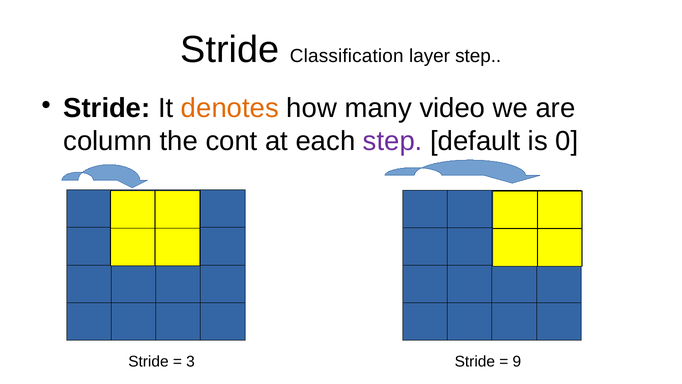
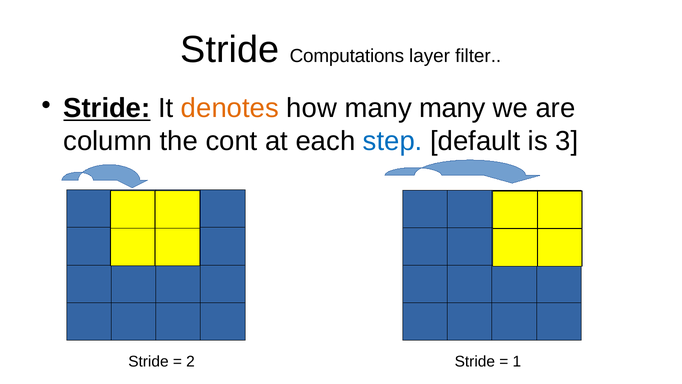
Classification: Classification -> Computations
layer step: step -> filter
Stride at (107, 108) underline: none -> present
many video: video -> many
step at (393, 141) colour: purple -> blue
0: 0 -> 3
3: 3 -> 2
9: 9 -> 1
